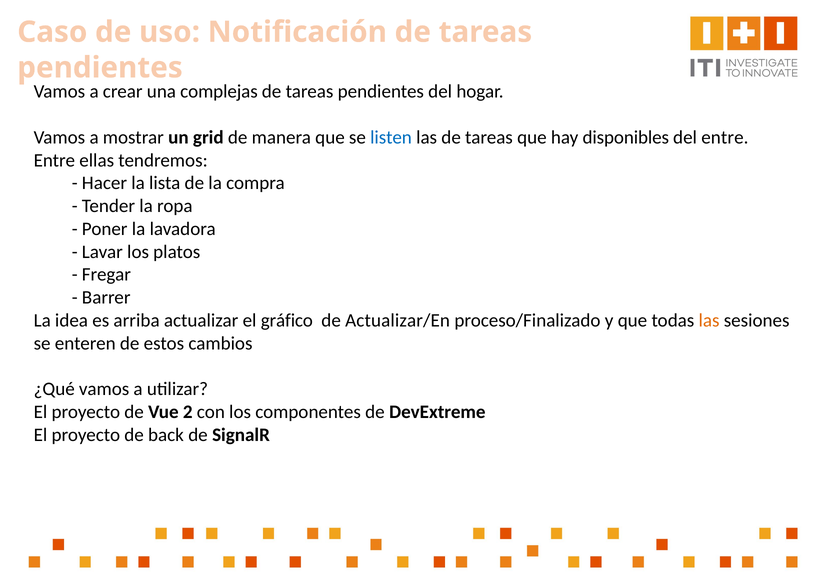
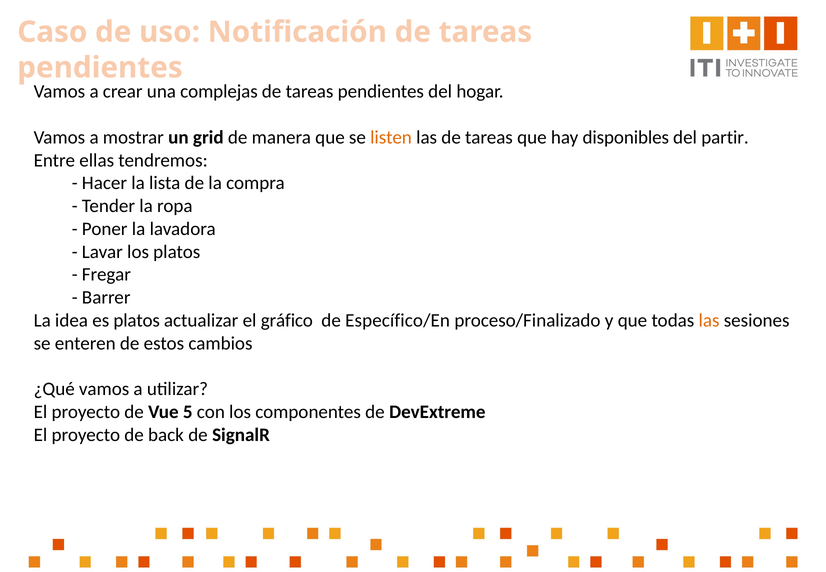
listen colour: blue -> orange
del entre: entre -> partir
es arriba: arriba -> platos
Actualizar/En: Actualizar/En -> Específico/En
2: 2 -> 5
